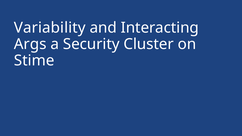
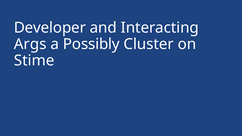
Variability: Variability -> Developer
Security: Security -> Possibly
